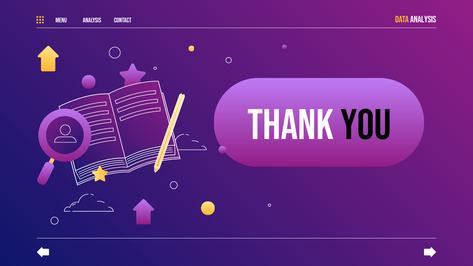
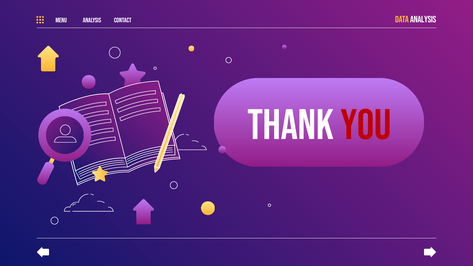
You colour: black -> red
